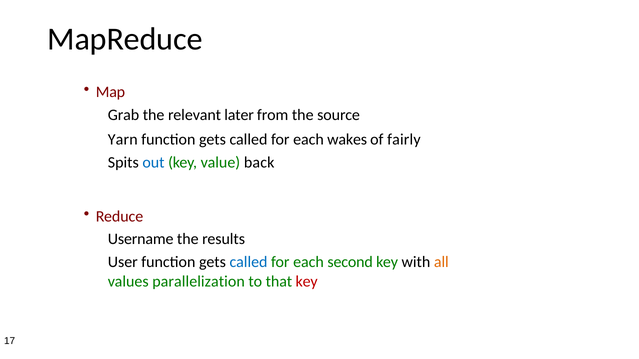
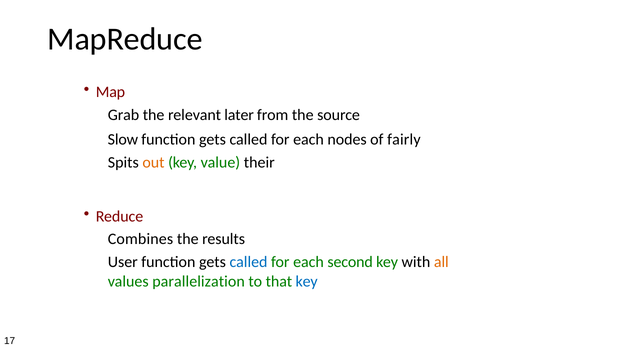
Yarn: Yarn -> Slow
wakes: wakes -> nodes
out colour: blue -> orange
back: back -> their
Username: Username -> Combines
key at (307, 282) colour: red -> blue
